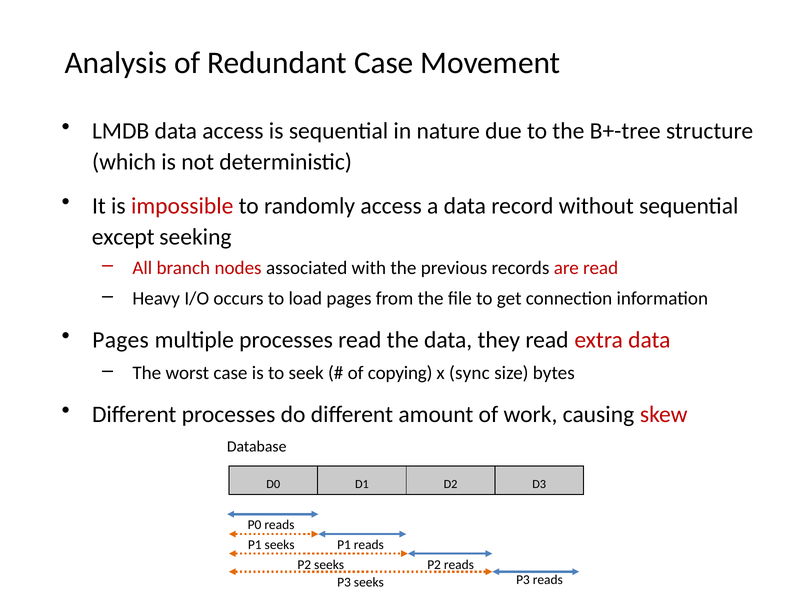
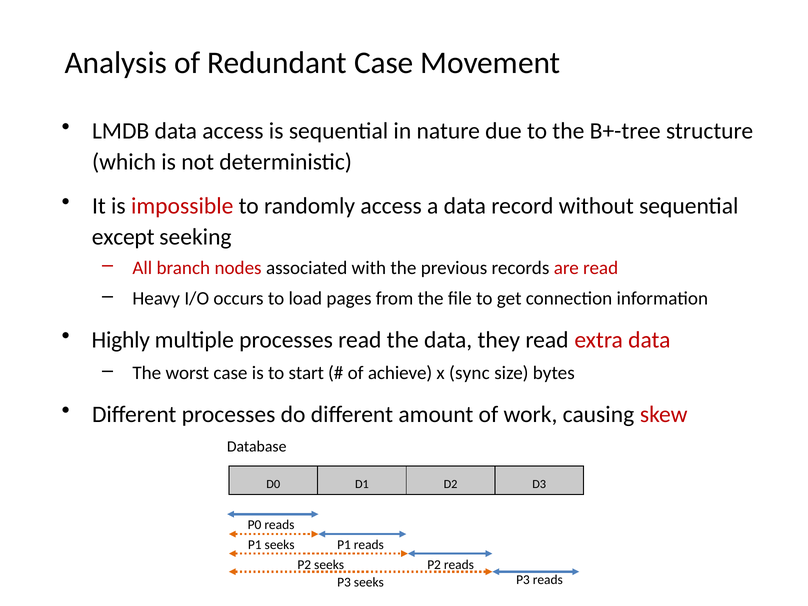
Pages at (121, 340): Pages -> Highly
seek: seek -> start
copying: copying -> achieve
